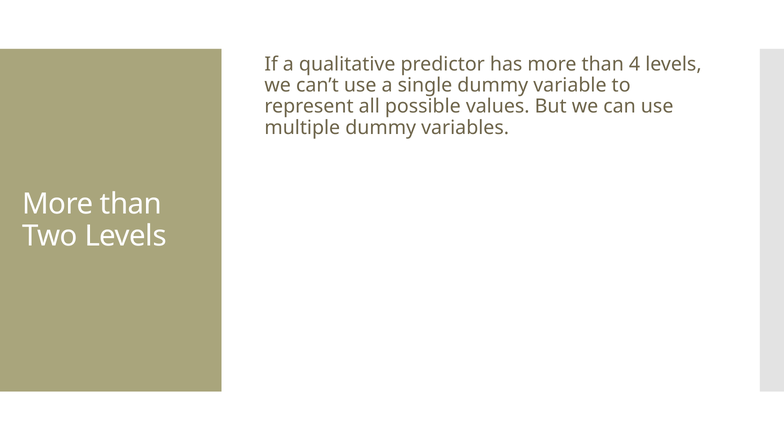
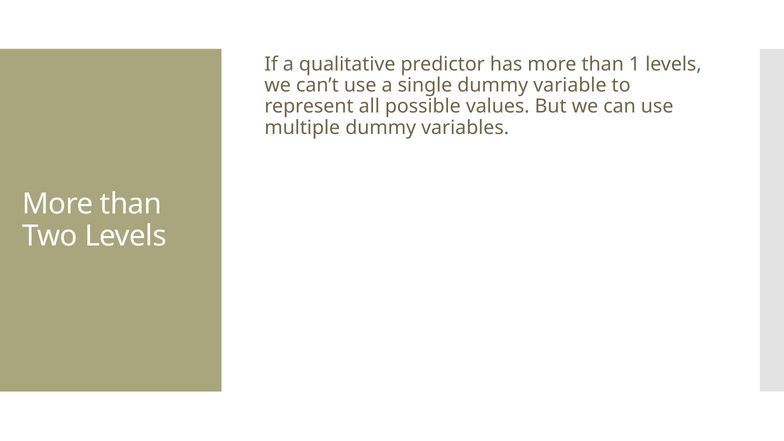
4: 4 -> 1
